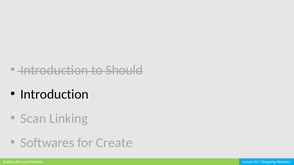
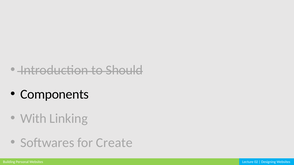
Introduction at (54, 94): Introduction -> Components
Scan: Scan -> With
